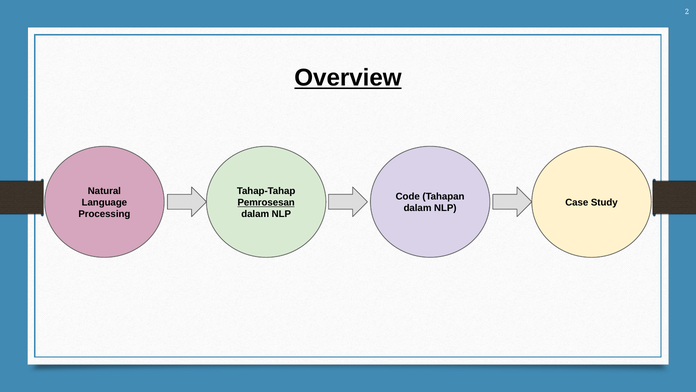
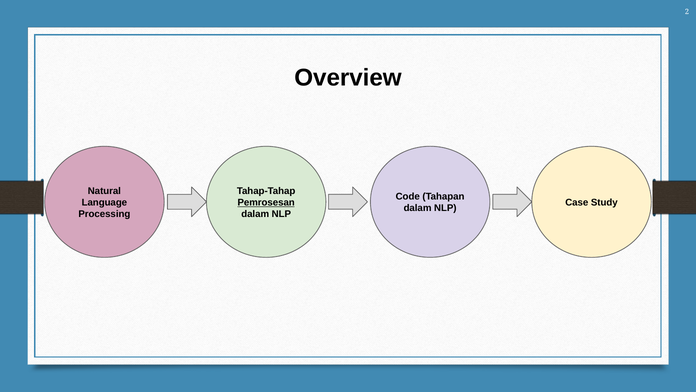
Overview underline: present -> none
